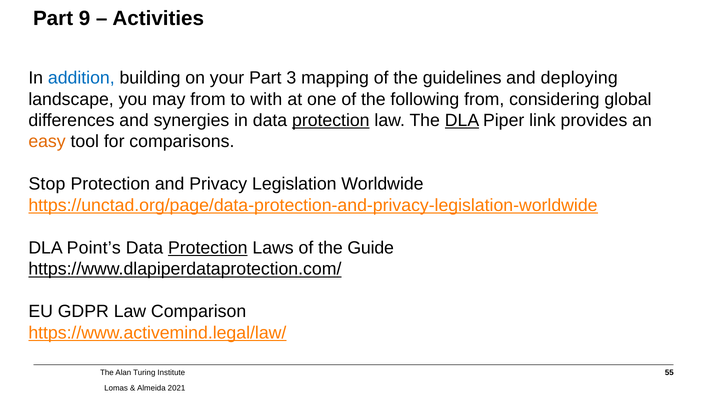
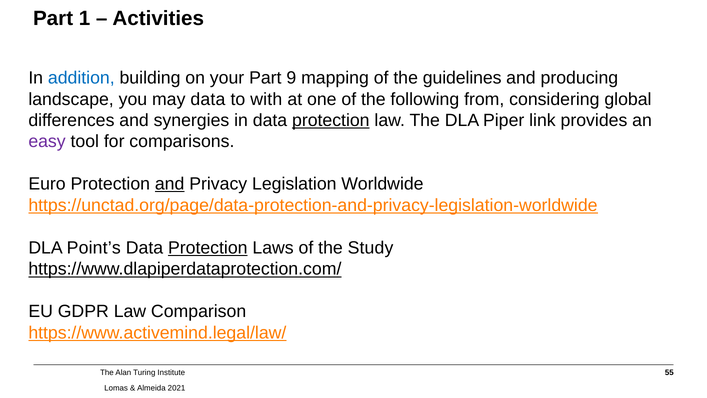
9: 9 -> 1
3: 3 -> 9
deploying: deploying -> producing
may from: from -> data
DLA at (462, 120) underline: present -> none
easy colour: orange -> purple
Stop: Stop -> Euro
and at (170, 184) underline: none -> present
Guide: Guide -> Study
